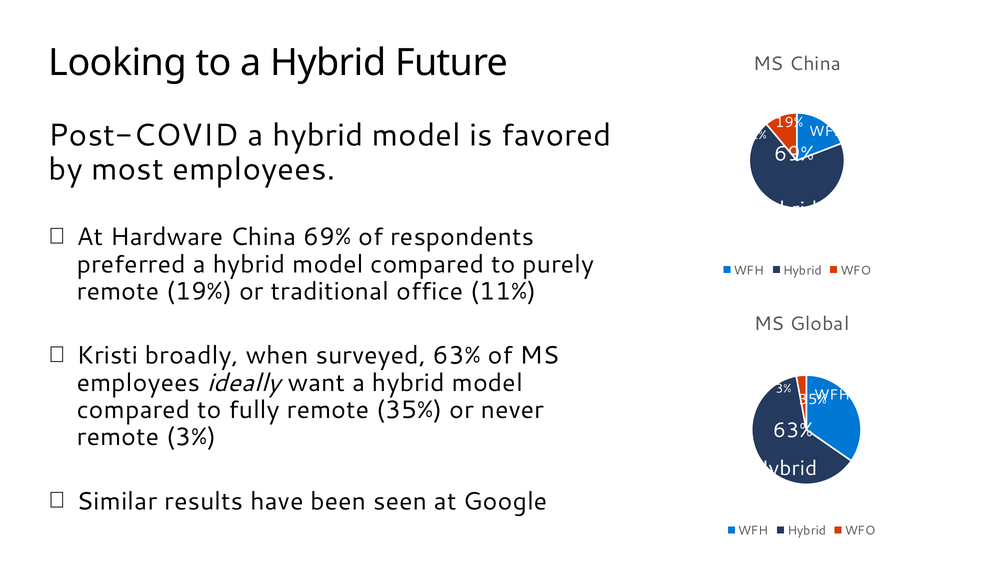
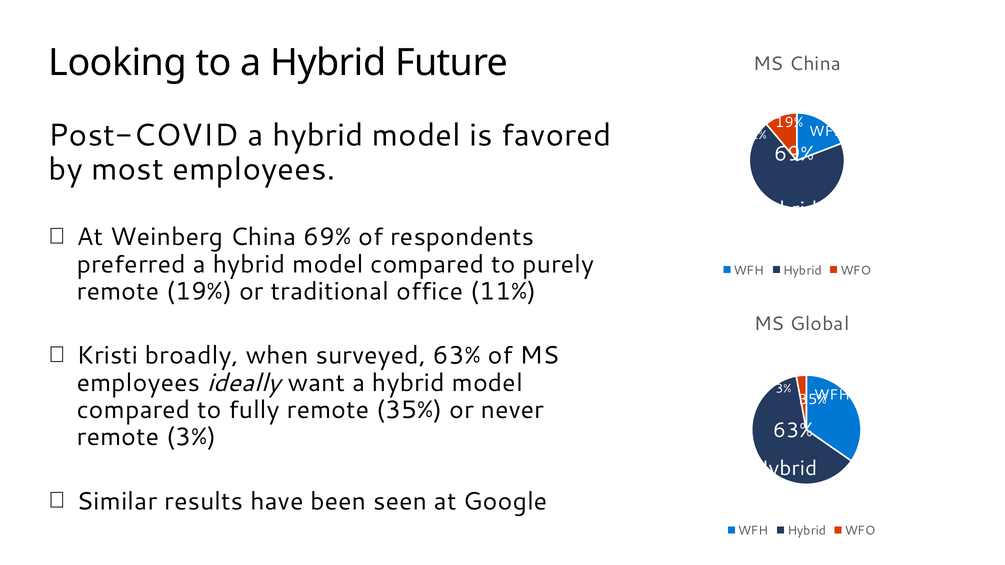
Hardware: Hardware -> Weinberg
